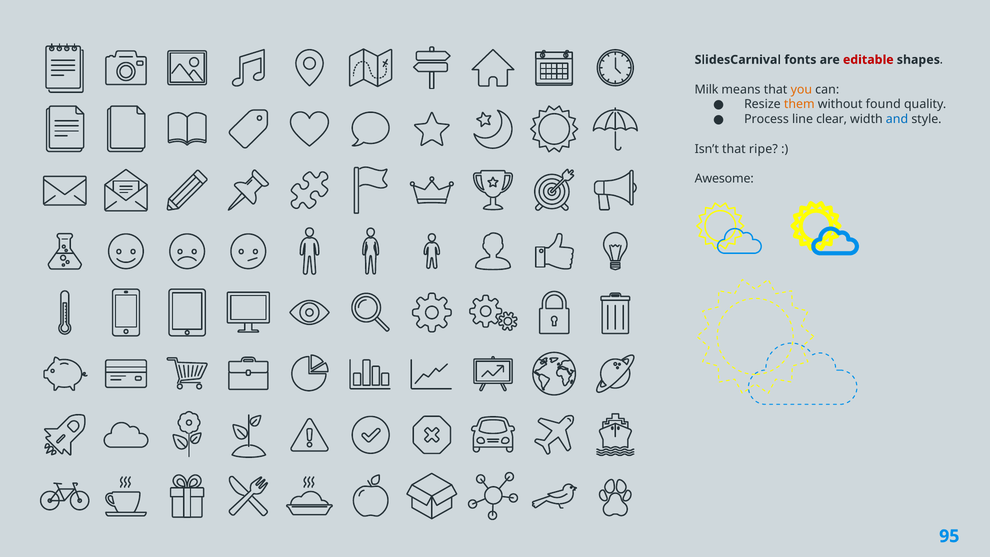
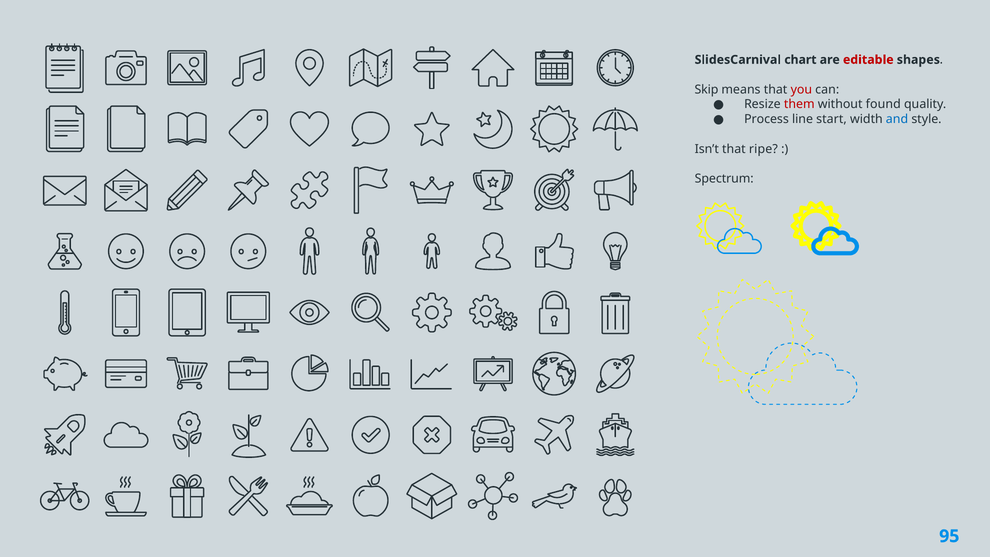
fonts: fonts -> chart
Milk: Milk -> Skip
you colour: orange -> red
them colour: orange -> red
clear: clear -> start
Awesome: Awesome -> Spectrum
